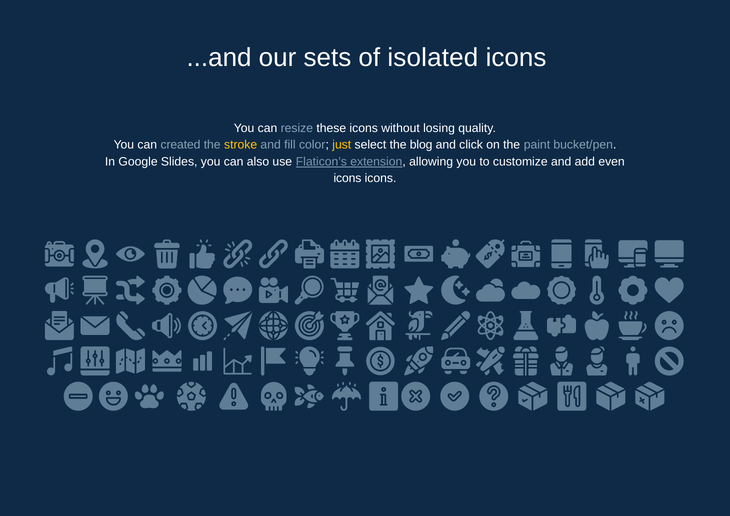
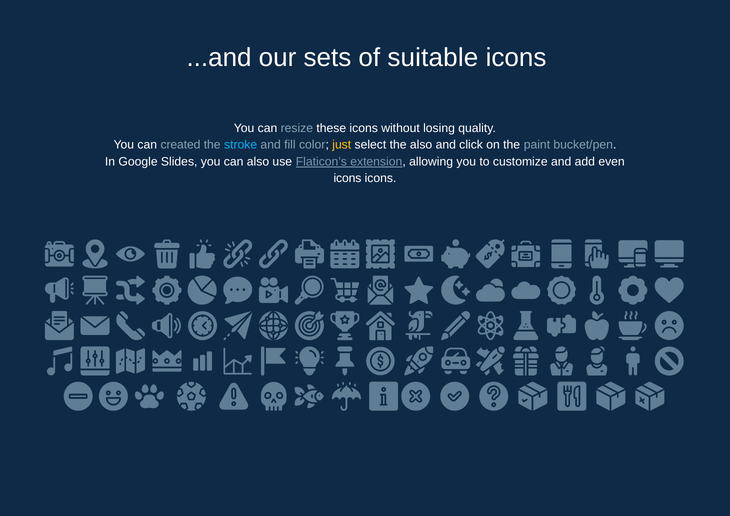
isolated: isolated -> suitable
stroke colour: yellow -> light blue
the blog: blog -> also
